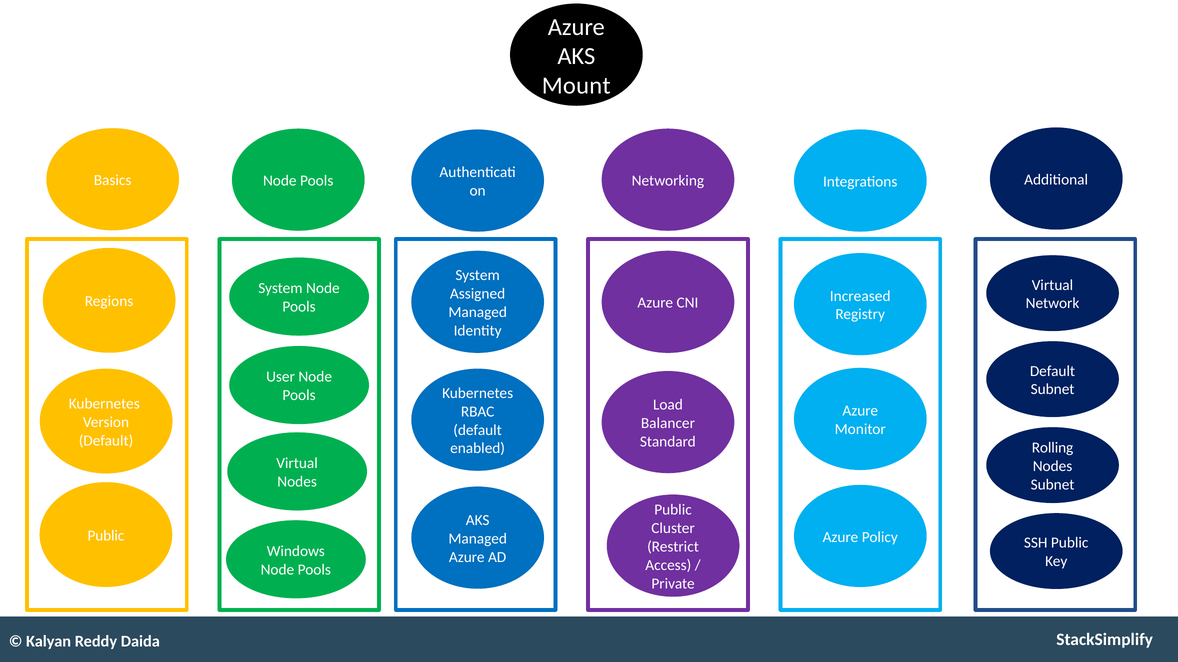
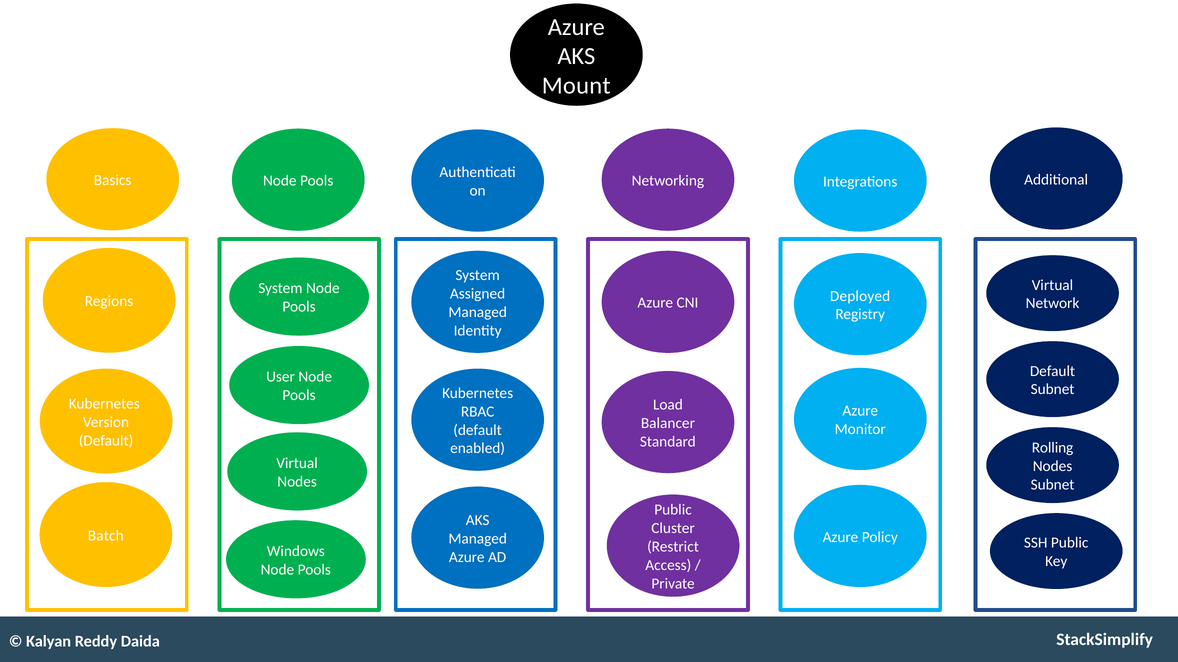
Increased: Increased -> Deployed
Public at (106, 536): Public -> Batch
